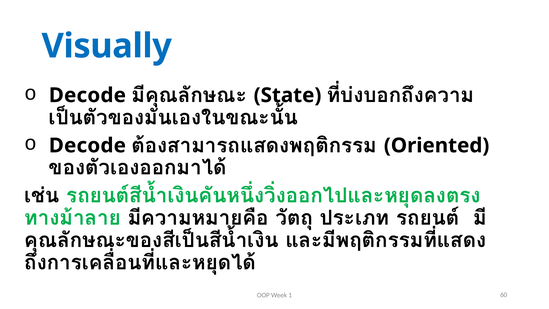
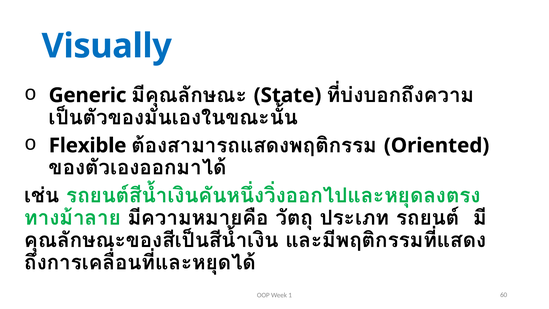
Decode at (87, 95): Decode -> Generic
Decode at (87, 145): Decode -> Flexible
